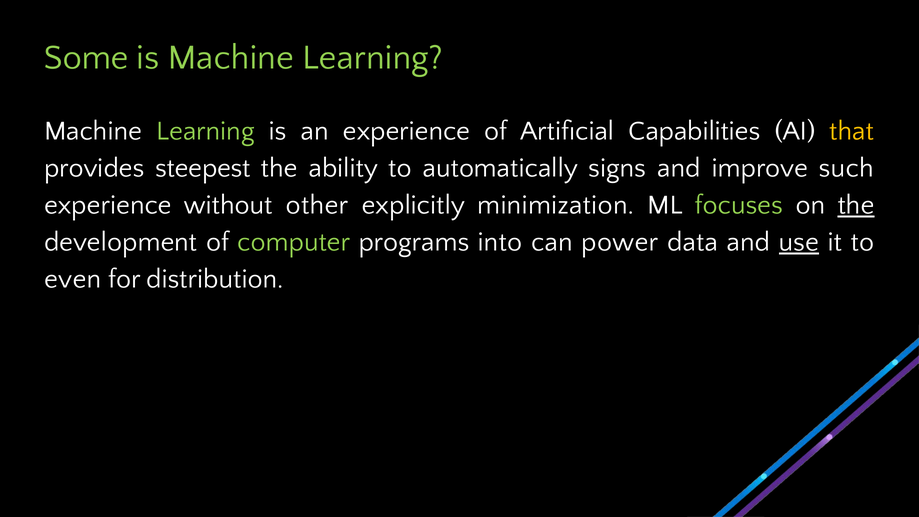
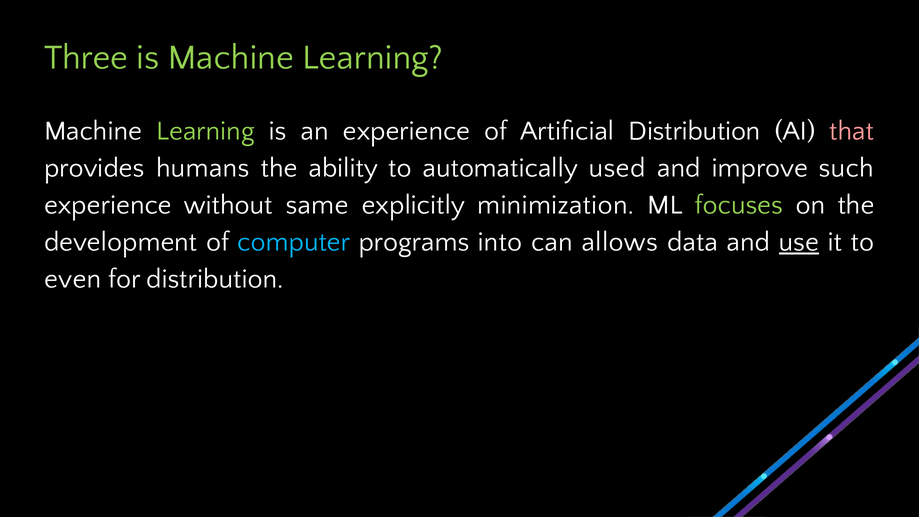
Some: Some -> Three
Artificial Capabilities: Capabilities -> Distribution
that colour: yellow -> pink
steepest: steepest -> humans
signs: signs -> used
other: other -> same
the at (856, 205) underline: present -> none
computer colour: light green -> light blue
power: power -> allows
